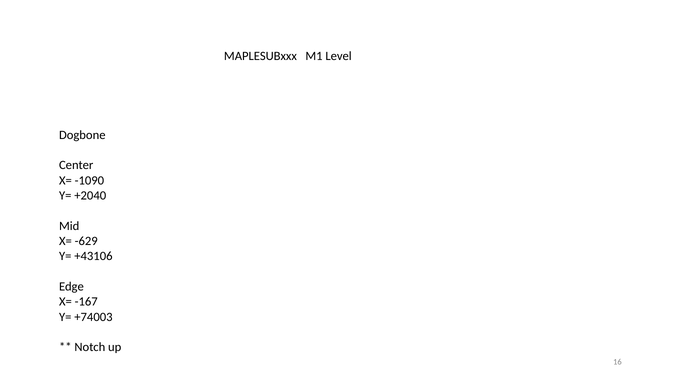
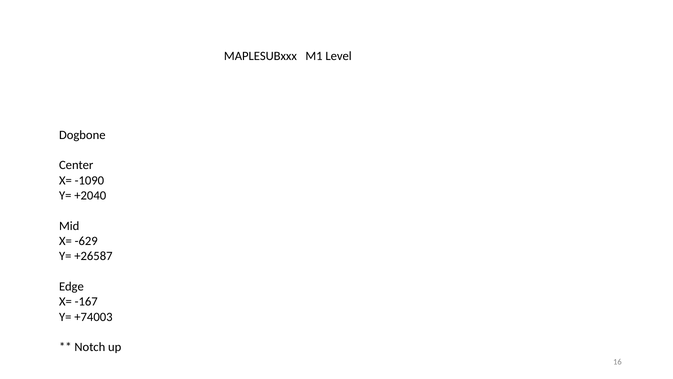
+43106: +43106 -> +26587
